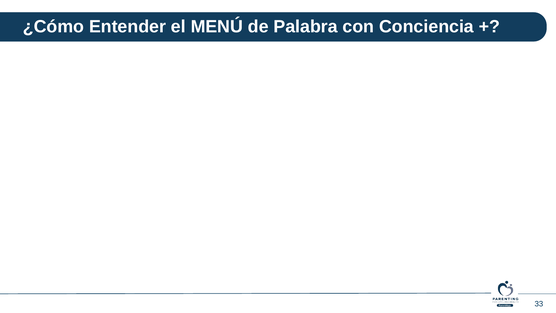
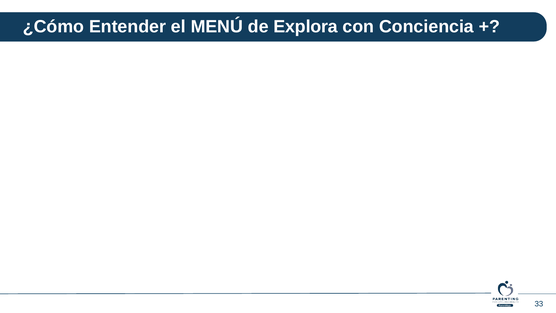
Palabra: Palabra -> Explora
